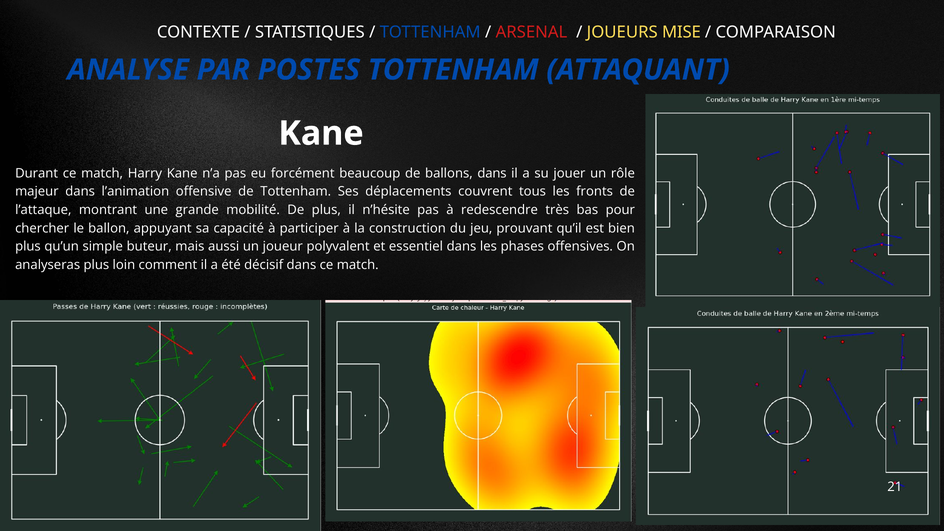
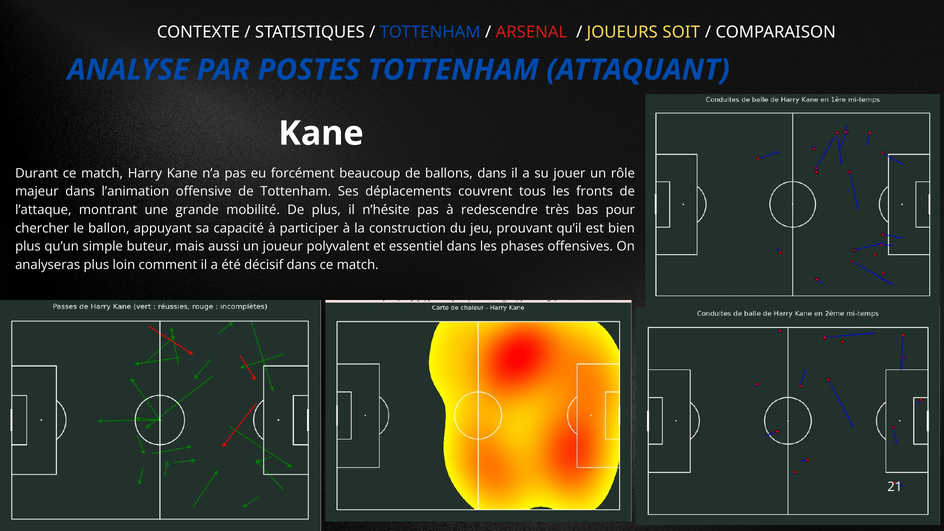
MISE: MISE -> SOIT
